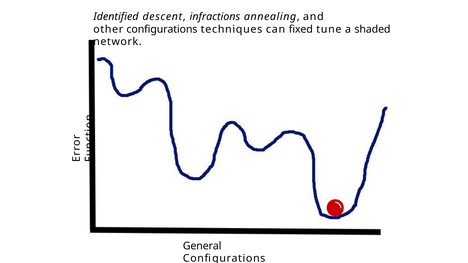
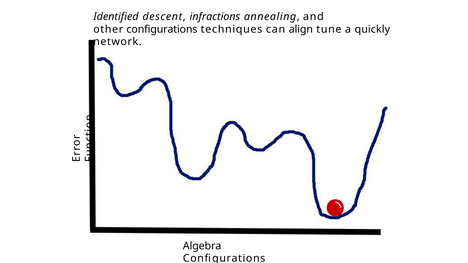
fixed: fixed -> align
shaded: shaded -> quickly
General: General -> Algebra
